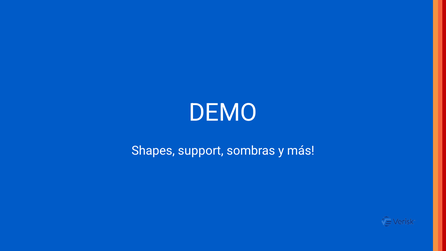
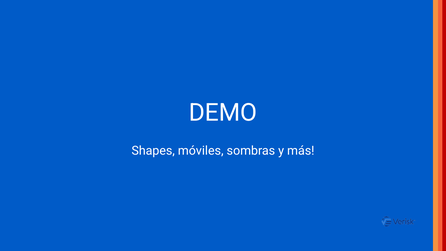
support: support -> móviles
